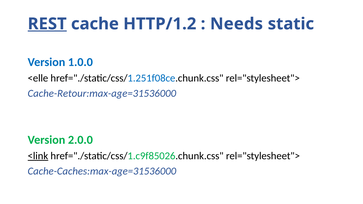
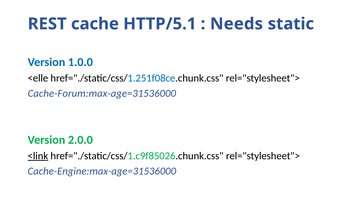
REST underline: present -> none
HTTP/1.2: HTTP/1.2 -> HTTP/5.1
Cache-Retour:max-age=31536000: Cache-Retour:max-age=31536000 -> Cache-Forum:max-age=31536000
Cache-Caches:max-age=31536000: Cache-Caches:max-age=31536000 -> Cache-Engine:max-age=31536000
